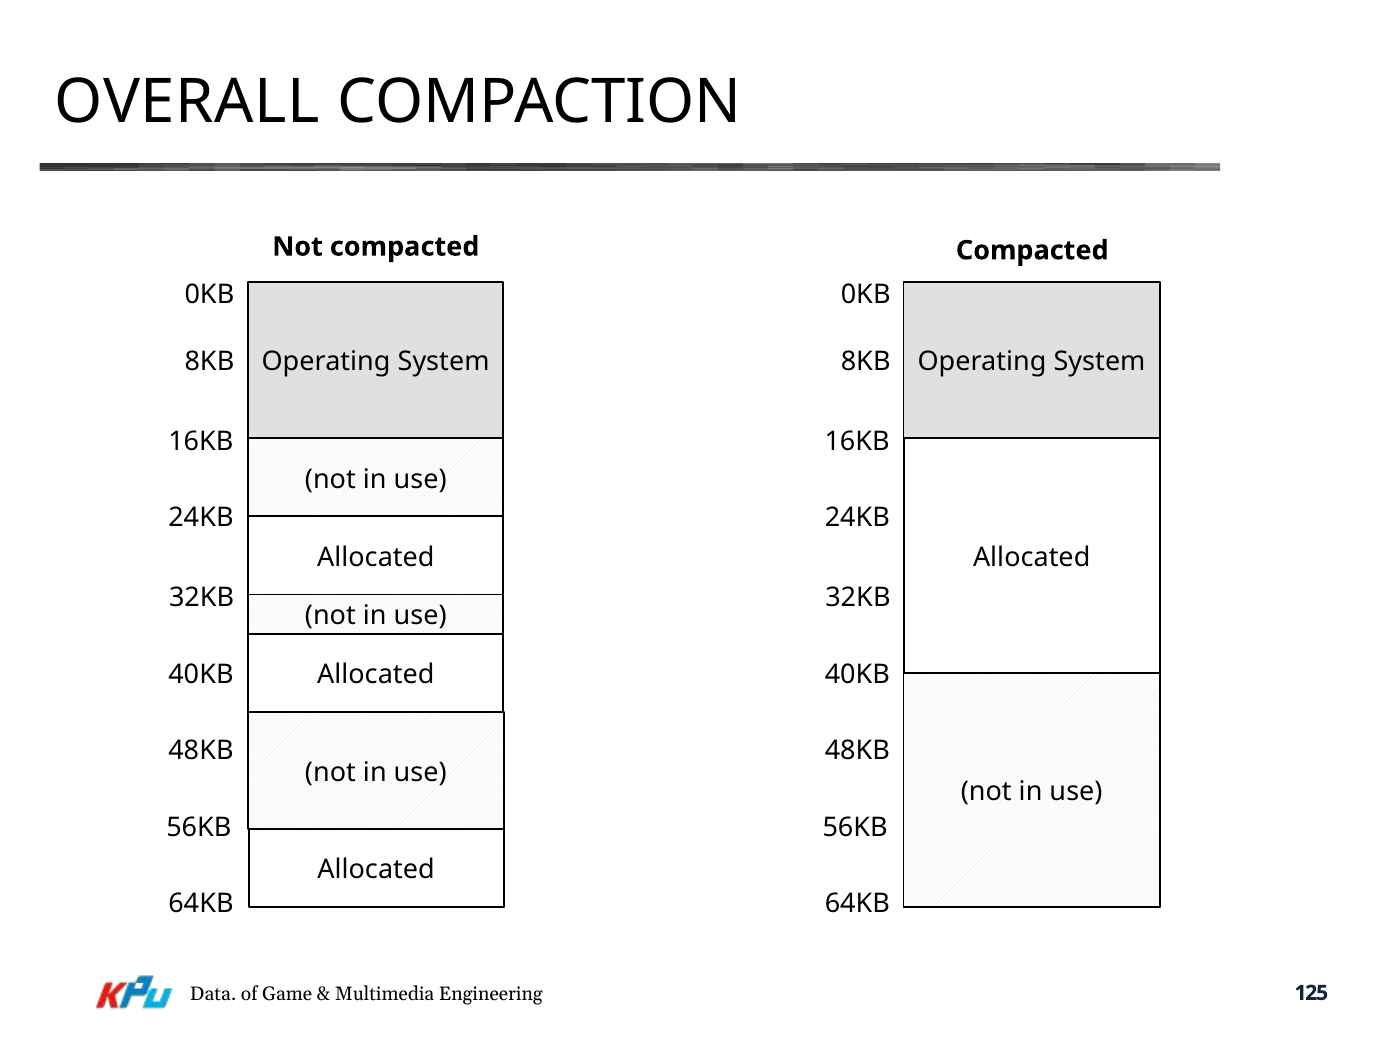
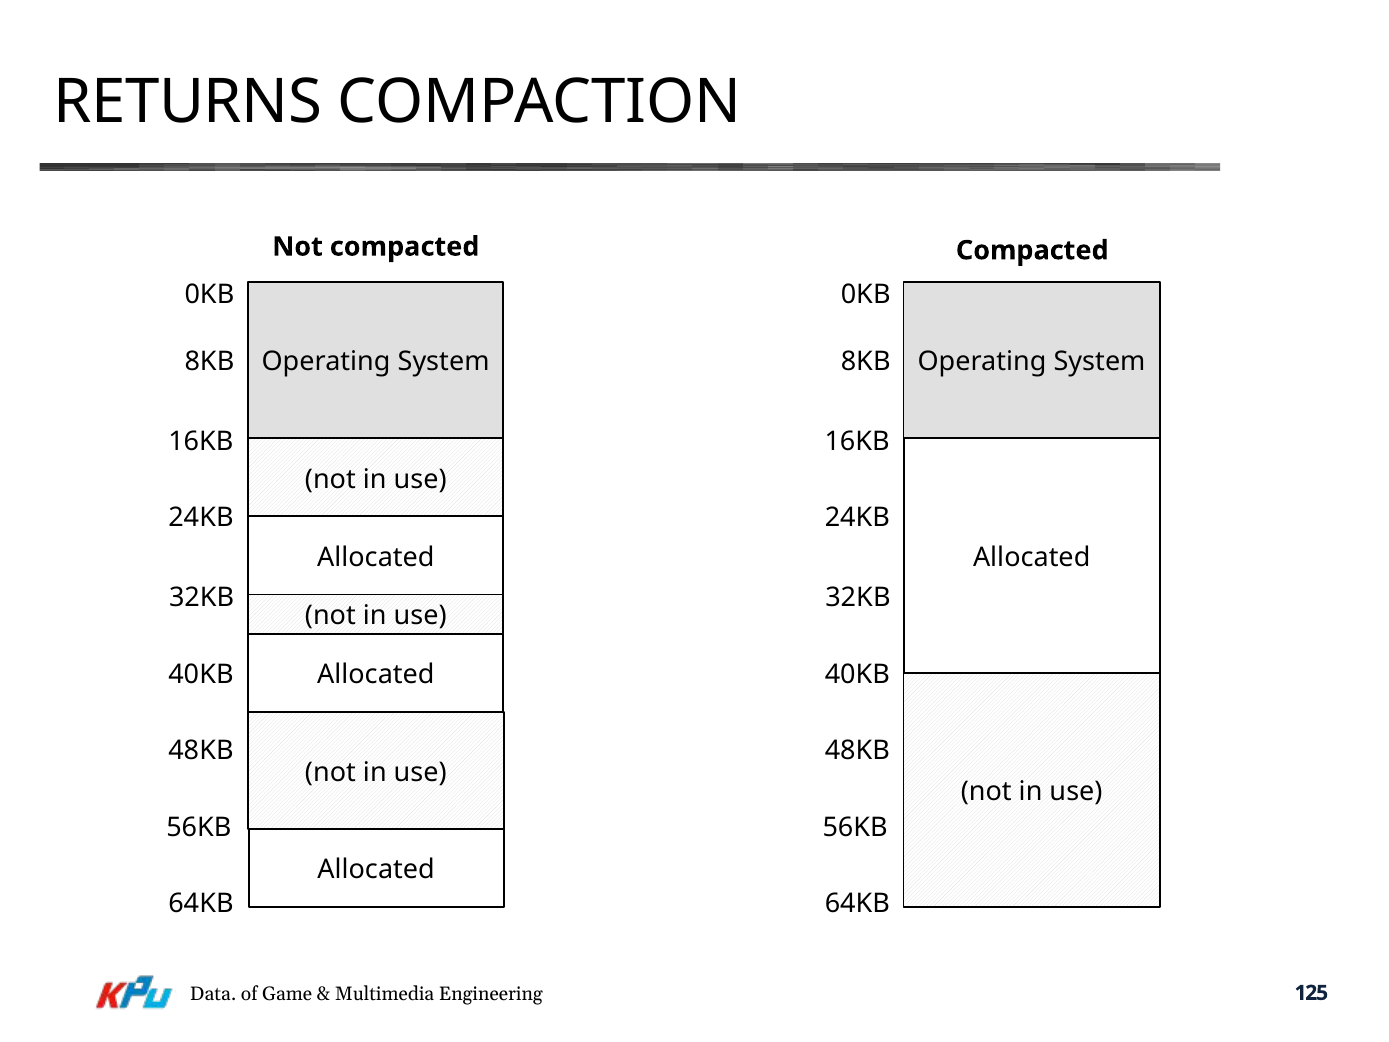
OVERALL: OVERALL -> RETURNS
